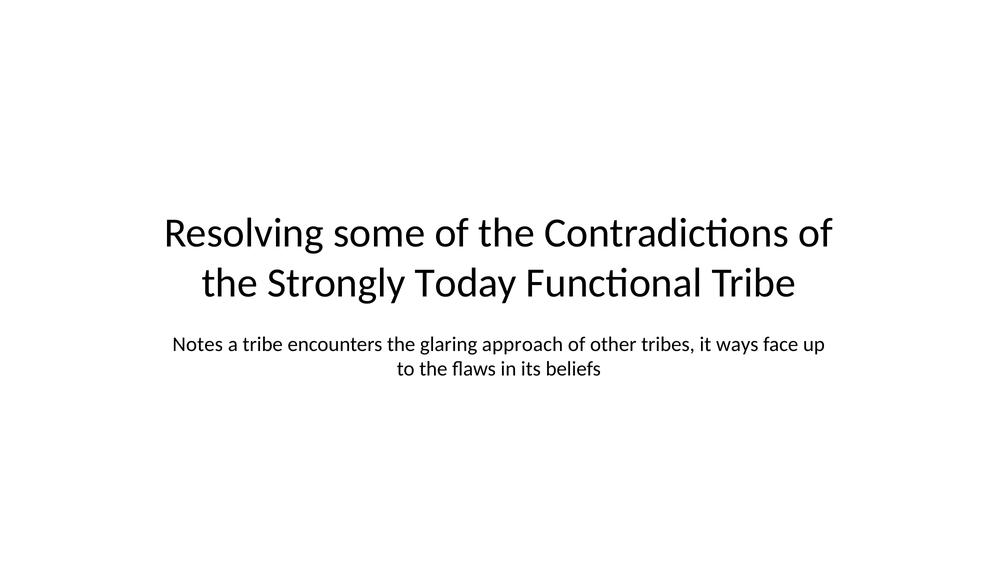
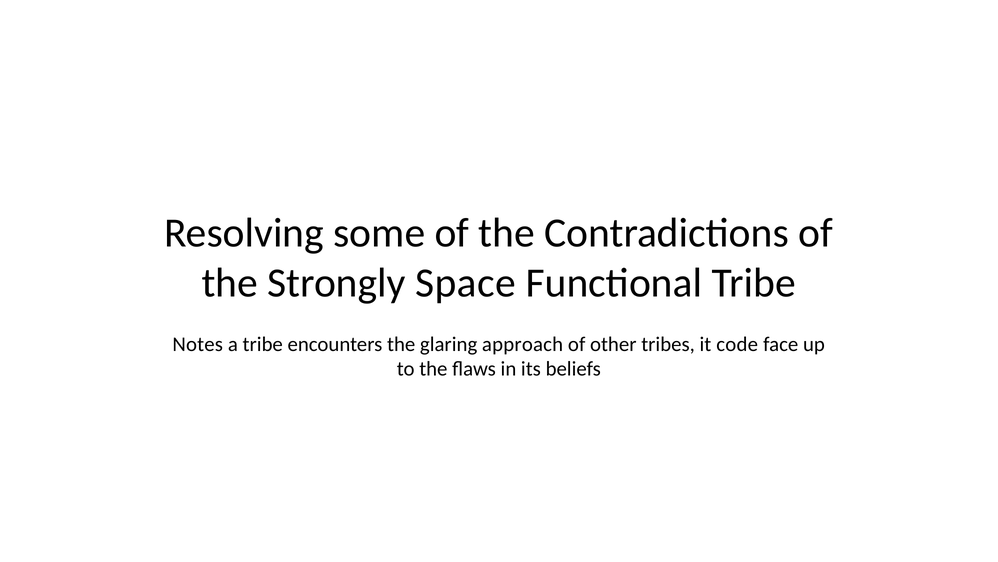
Today: Today -> Space
ways: ways -> code
